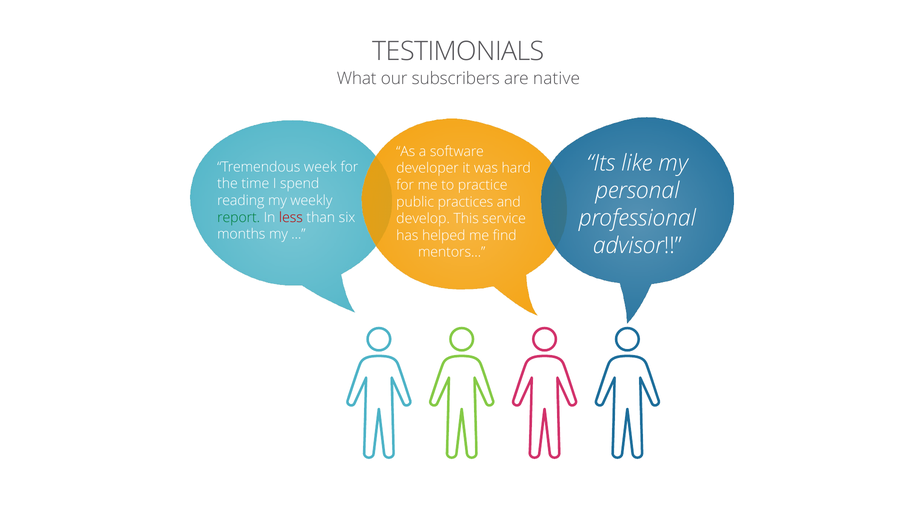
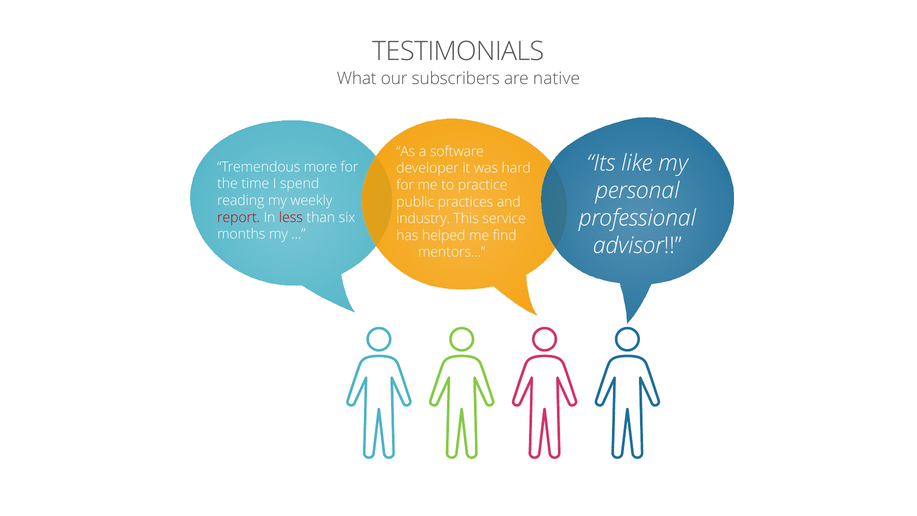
week: week -> more
report colour: green -> red
develop: develop -> industry
